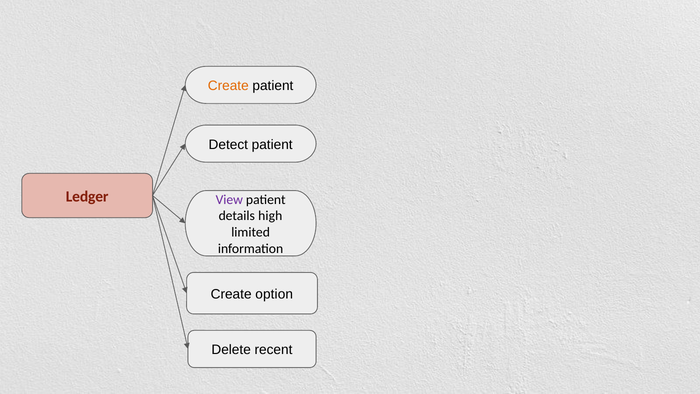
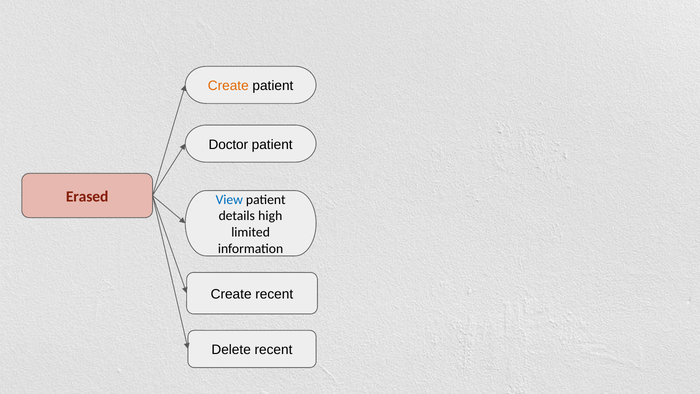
Detect: Detect -> Doctor
Ledger: Ledger -> Erased
View colour: purple -> blue
Create option: option -> recent
